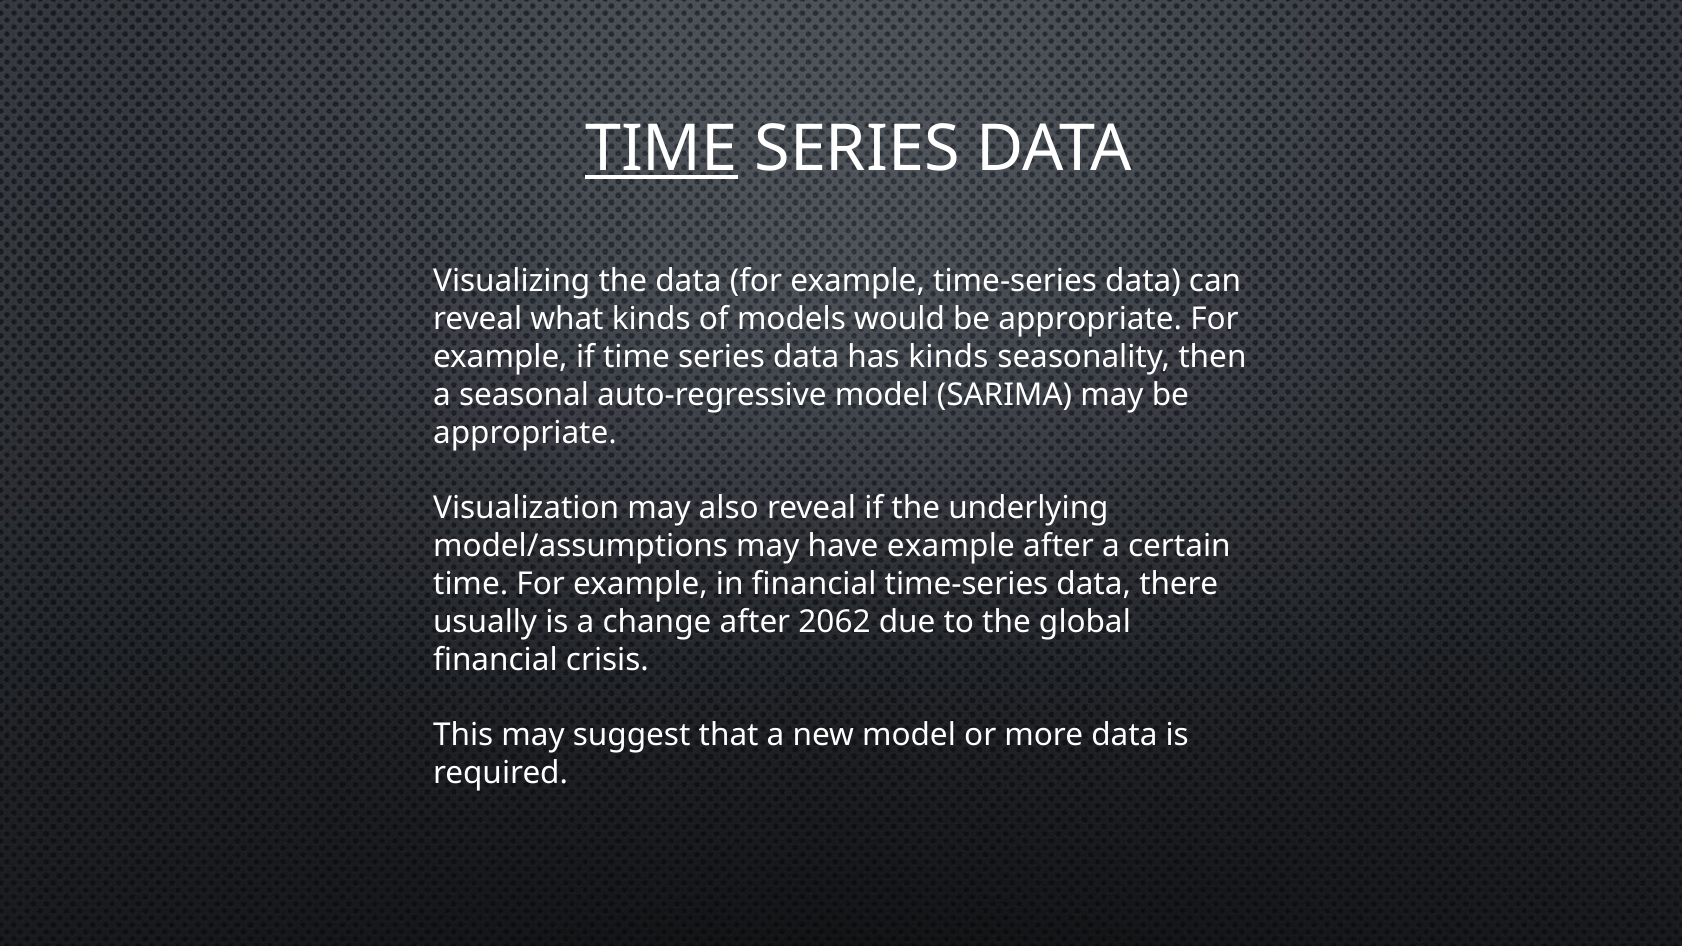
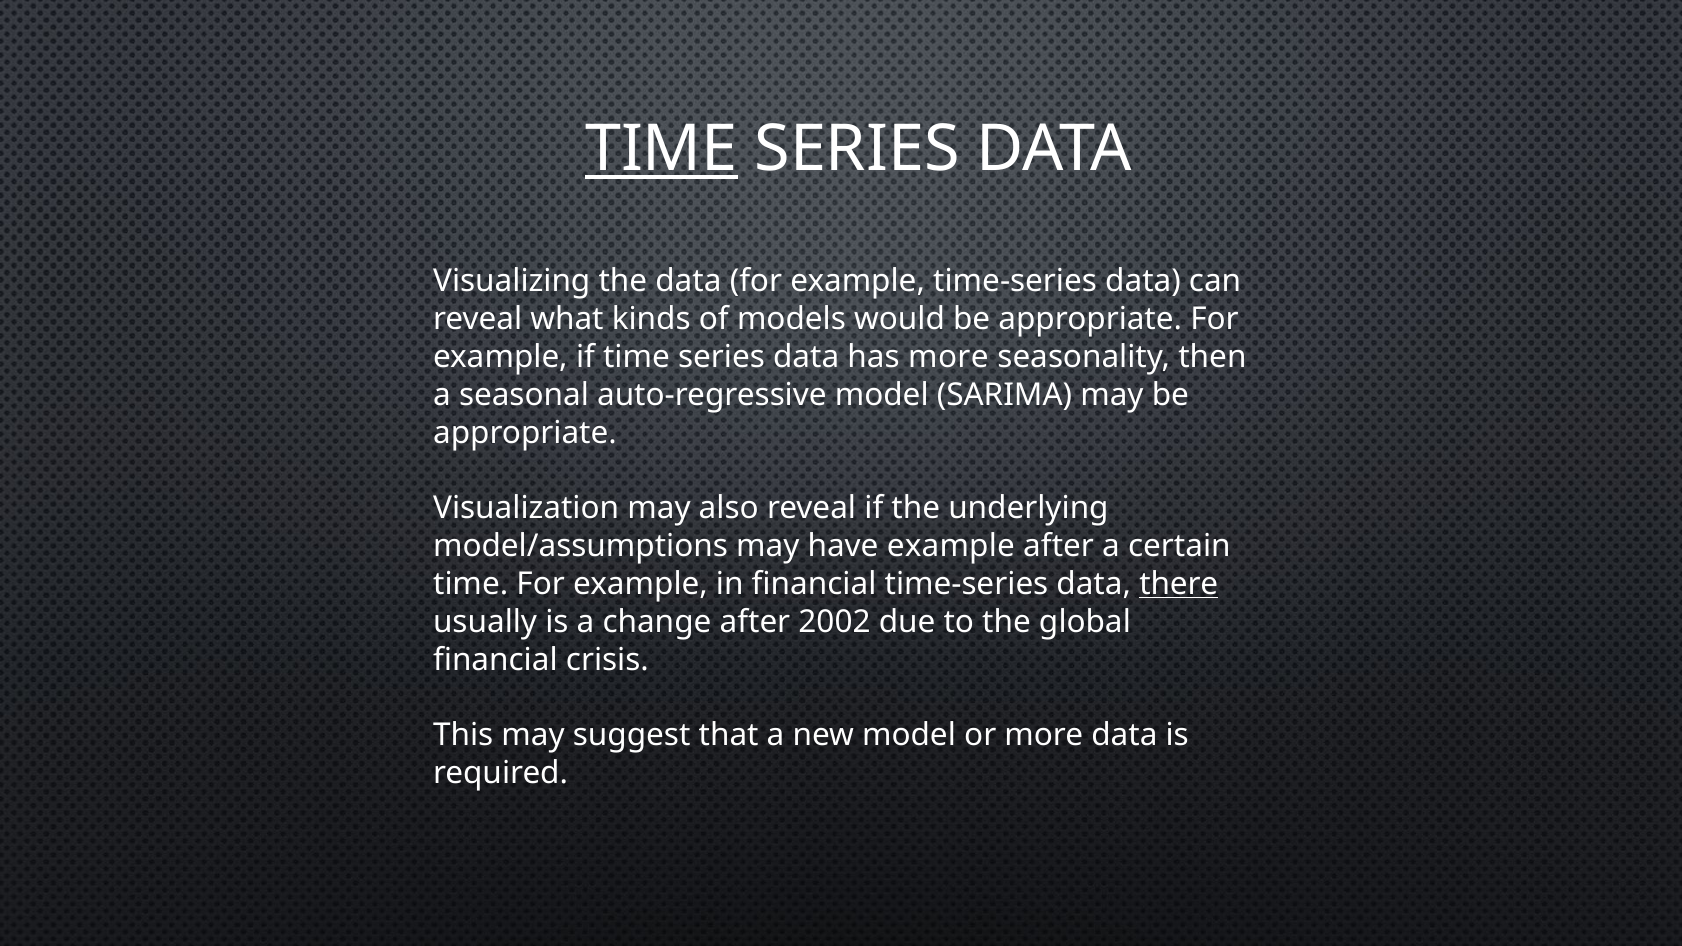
has kinds: kinds -> more
there underline: none -> present
2062: 2062 -> 2002
